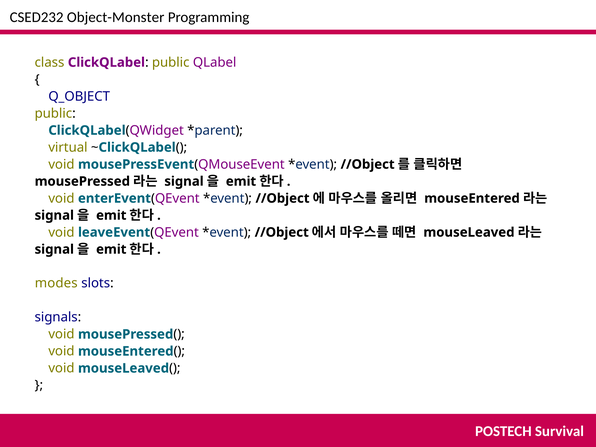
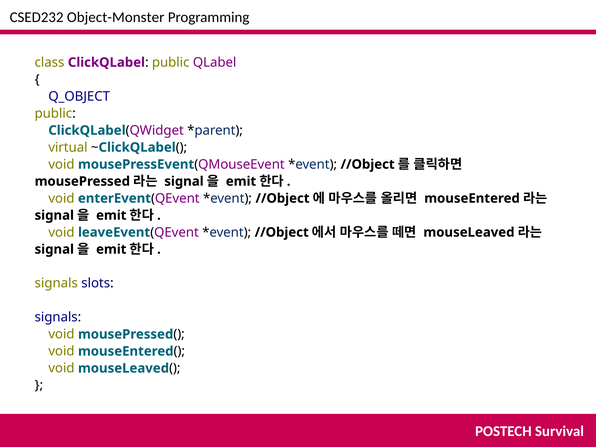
modes at (56, 283): modes -> signals
